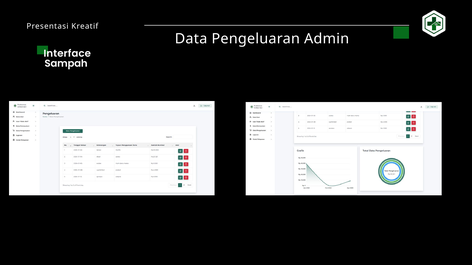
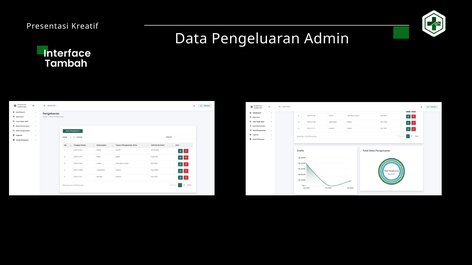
Sampah: Sampah -> Tambah
